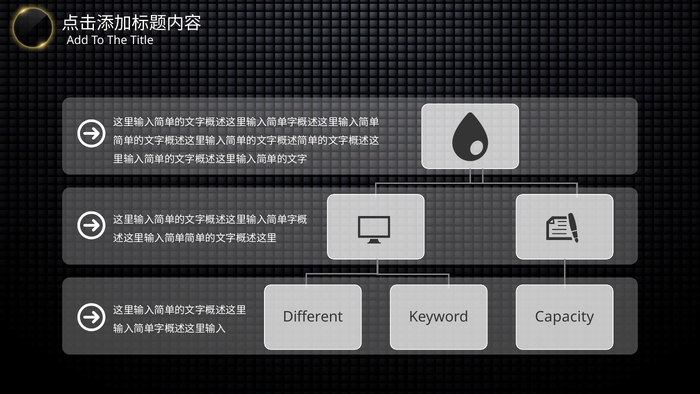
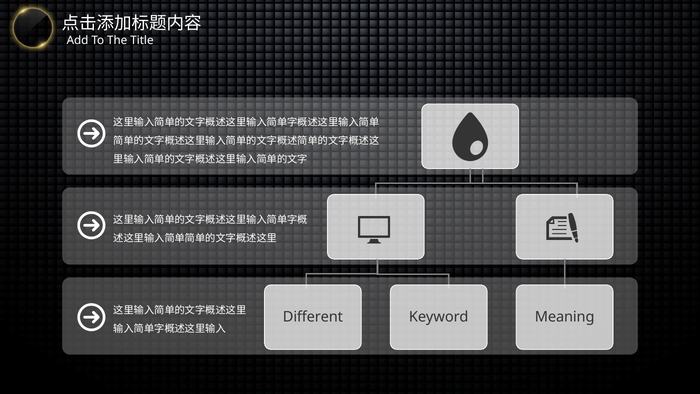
Capacity: Capacity -> Meaning
